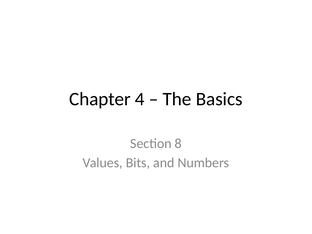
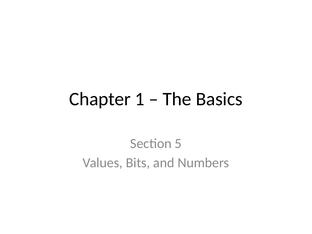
4: 4 -> 1
8: 8 -> 5
